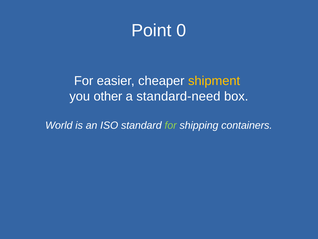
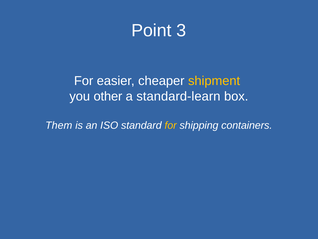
0: 0 -> 3
standard-need: standard-need -> standard-learn
World: World -> Them
for at (171, 125) colour: light green -> yellow
